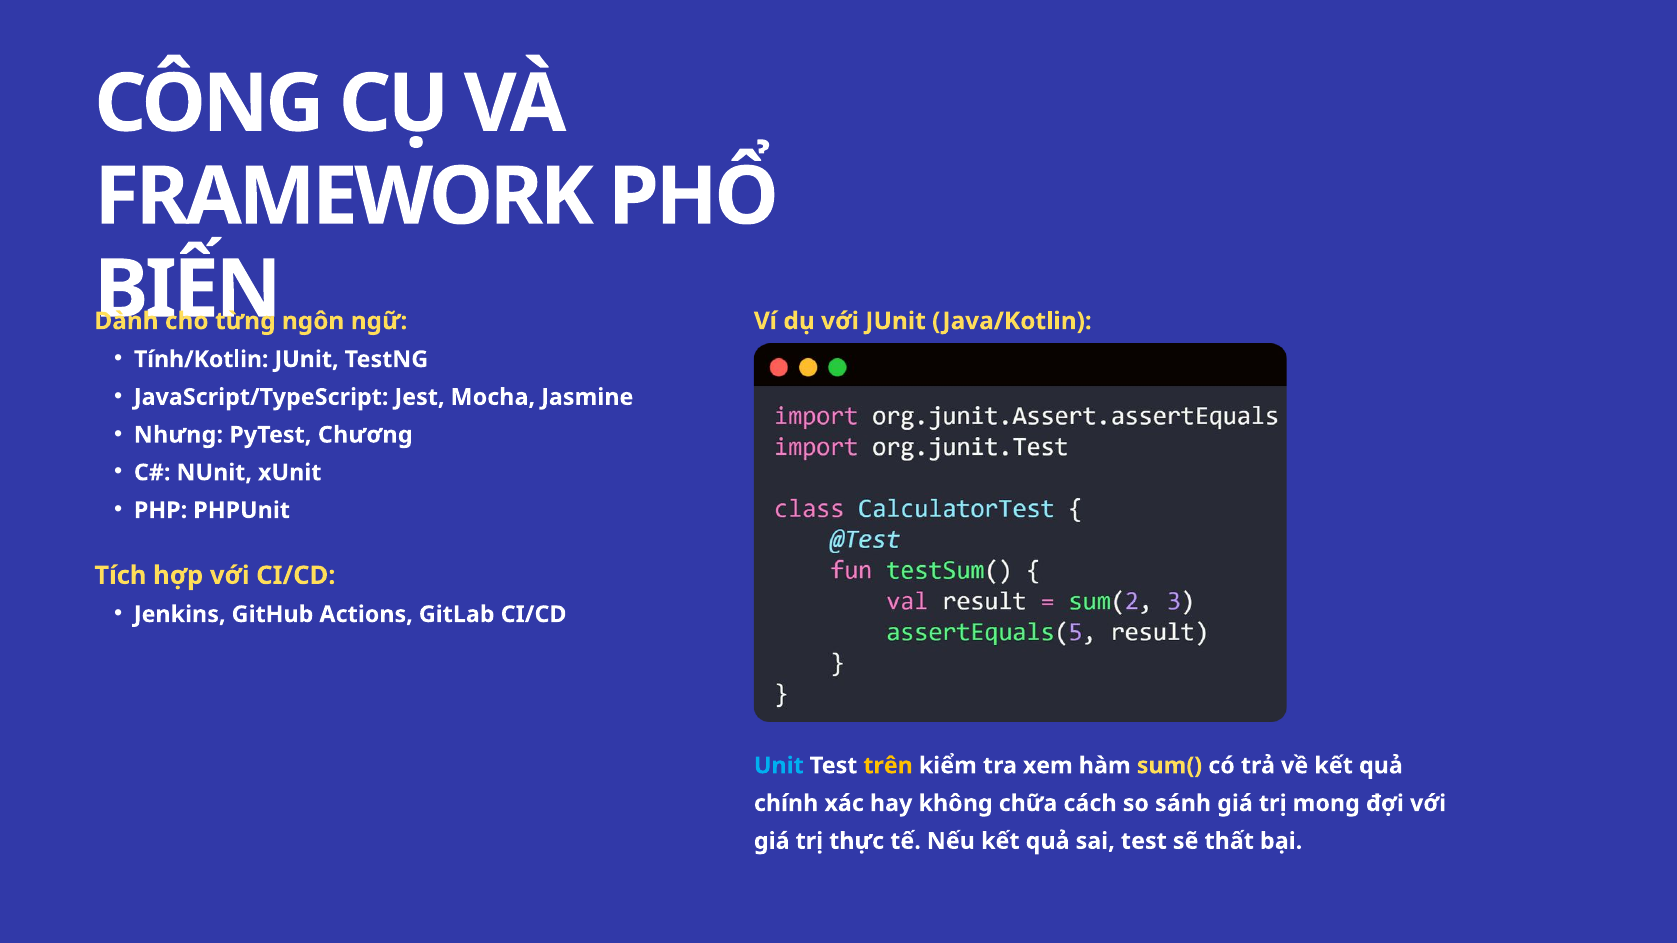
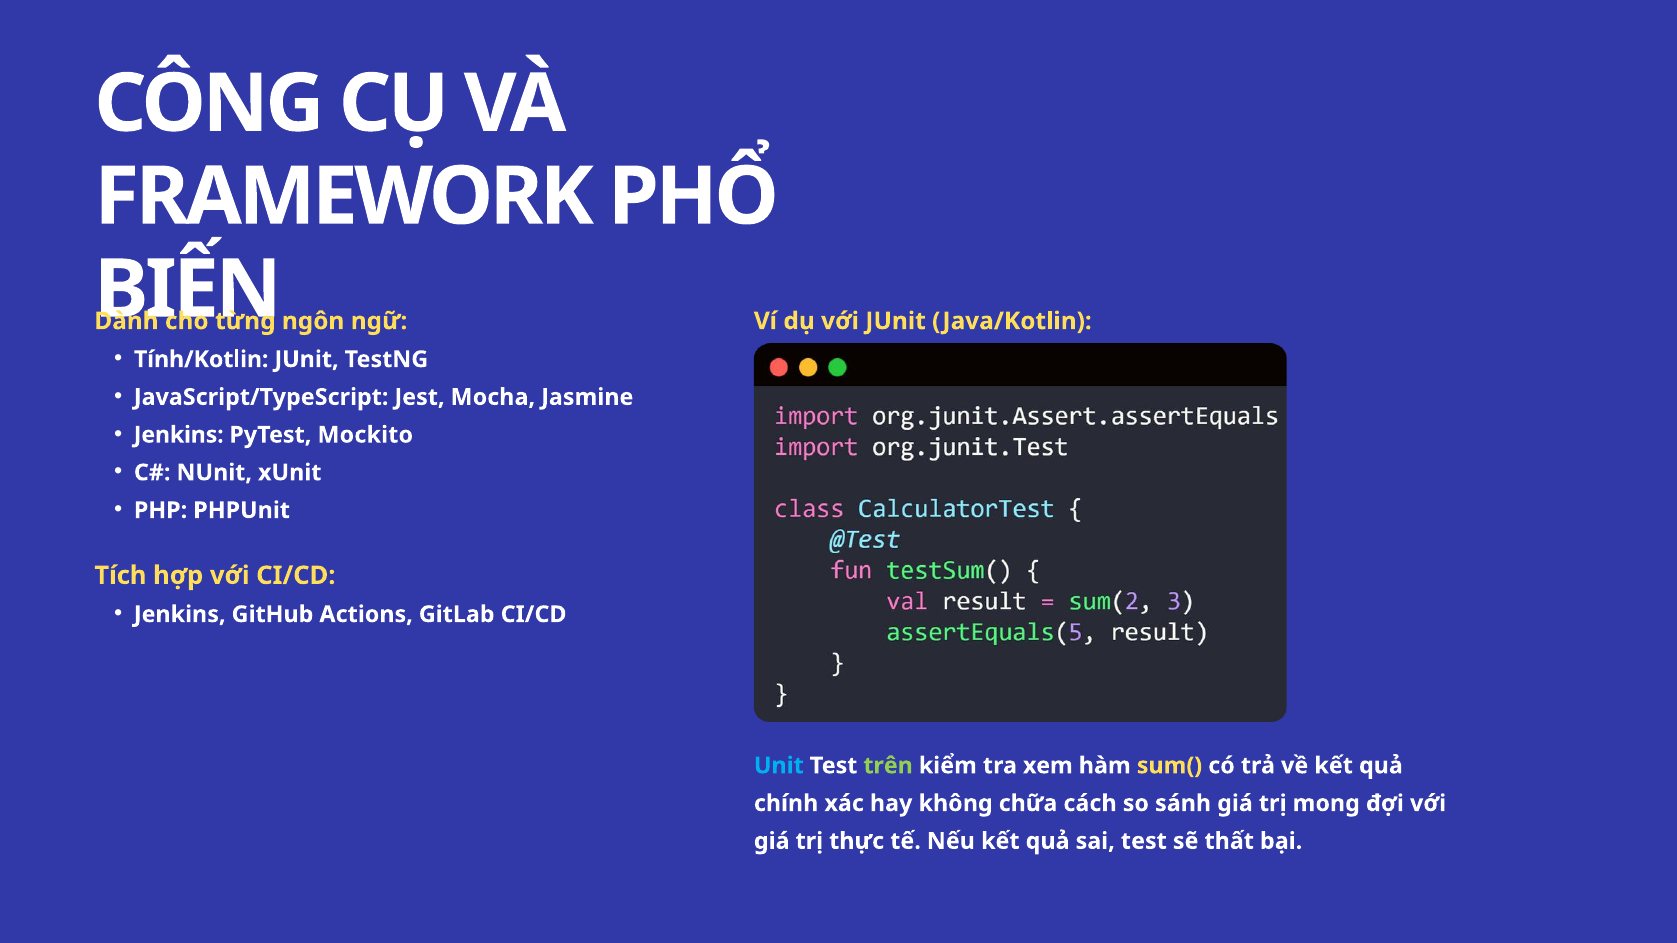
Nhưng at (178, 435): Nhưng -> Jenkins
Chương: Chương -> Mockito
trên colour: yellow -> light green
